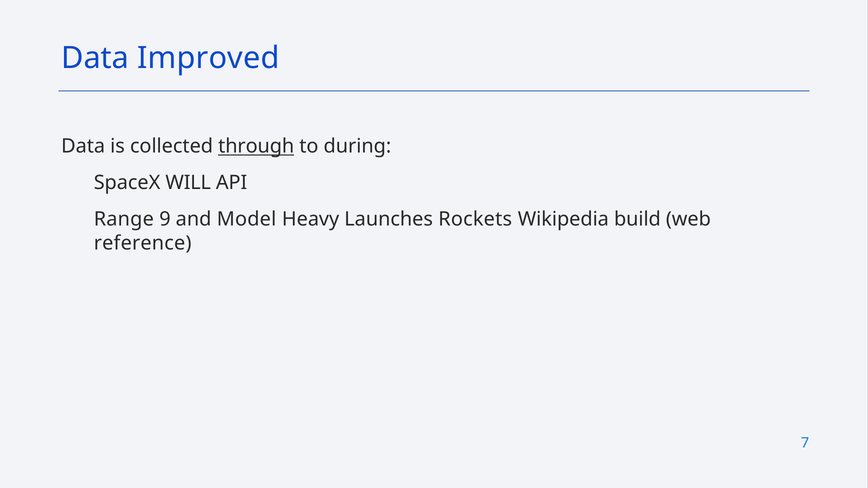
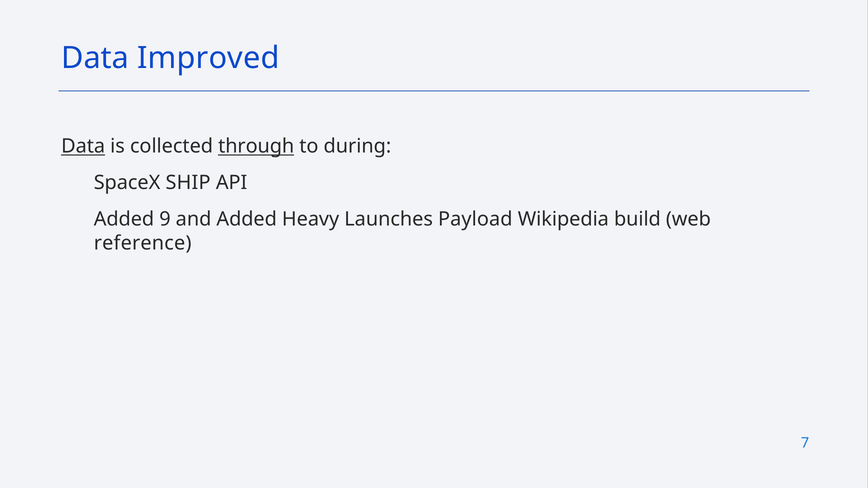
Data at (83, 146) underline: none -> present
WILL: WILL -> SHIP
Range at (124, 220): Range -> Added
and Model: Model -> Added
Rockets: Rockets -> Payload
